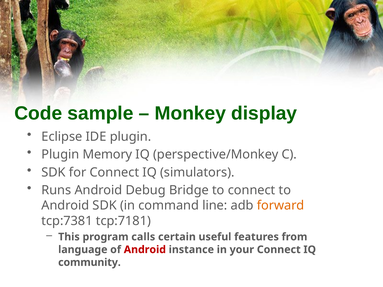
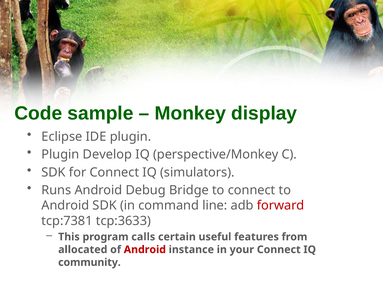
Memory: Memory -> Develop
forward colour: orange -> red
tcp:7181: tcp:7181 -> tcp:3633
language: language -> allocated
